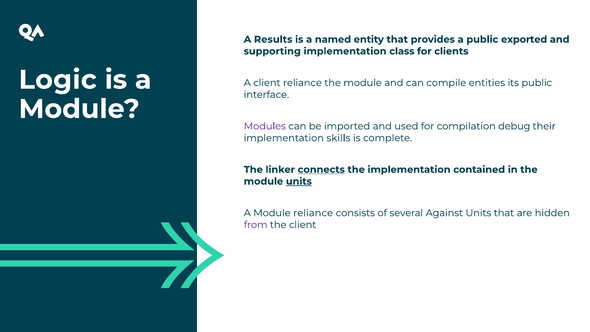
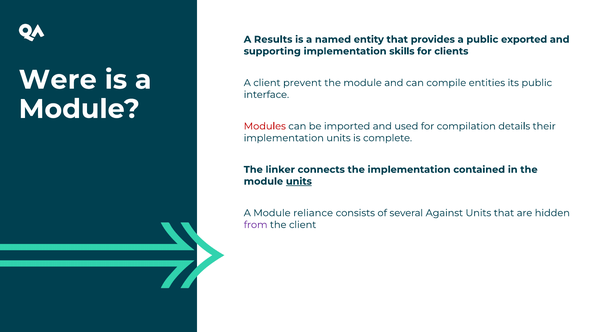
class: class -> skills
Logic: Logic -> Were
client reliance: reliance -> prevent
Modules colour: purple -> red
debug: debug -> details
implementation skills: skills -> units
connects underline: present -> none
